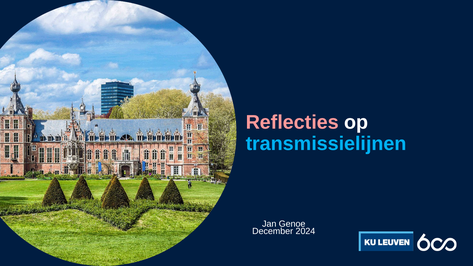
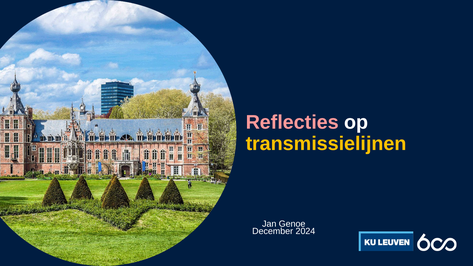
transmissielijnen colour: light blue -> yellow
